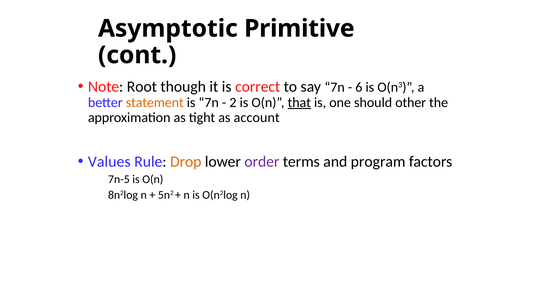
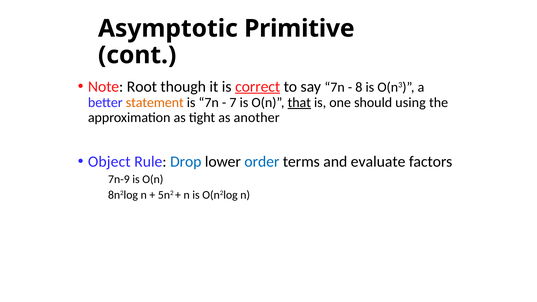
correct underline: none -> present
6: 6 -> 8
2: 2 -> 7
other: other -> using
account: account -> another
Values: Values -> Object
Drop colour: orange -> blue
order colour: purple -> blue
program: program -> evaluate
7n-5: 7n-5 -> 7n-9
